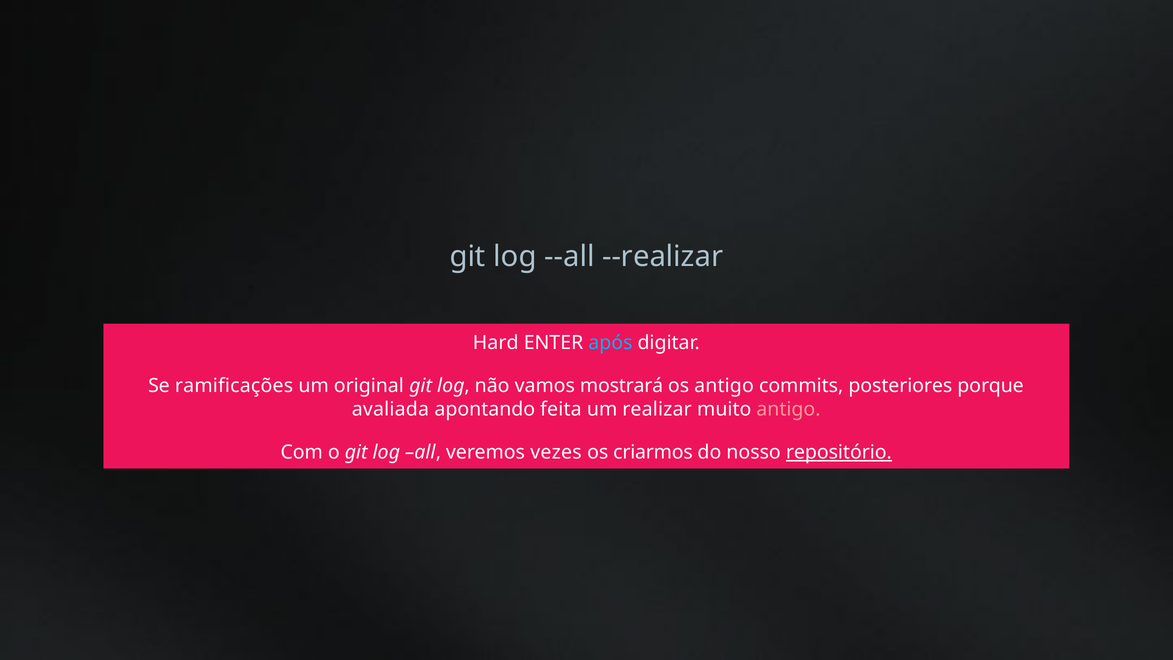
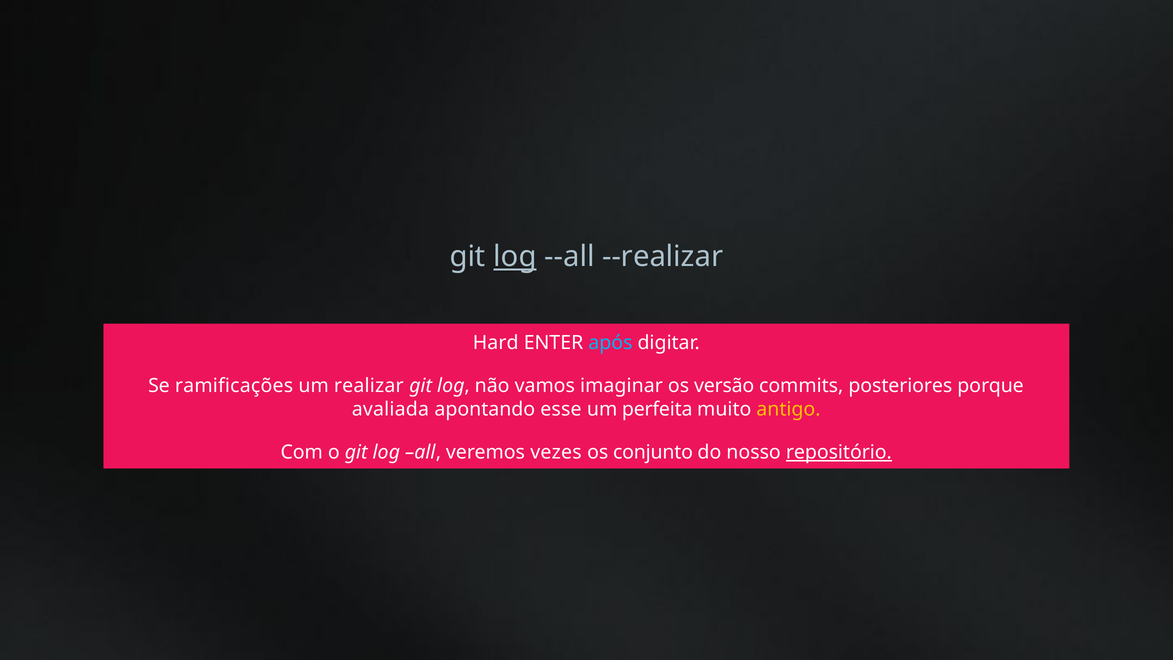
log at (515, 257) underline: none -> present
original: original -> realizar
mostrará: mostrará -> imaginar
os antigo: antigo -> versão
feita: feita -> esse
realizar: realizar -> perfeita
antigo at (788, 409) colour: pink -> yellow
criarmos: criarmos -> conjunto
